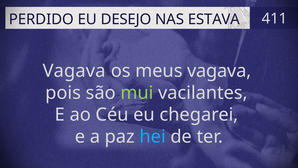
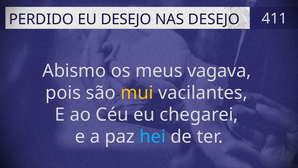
NAS ESTAVA: ESTAVA -> DESEJO
Vagava at (74, 71): Vagava -> Abismo
mui colour: light green -> yellow
